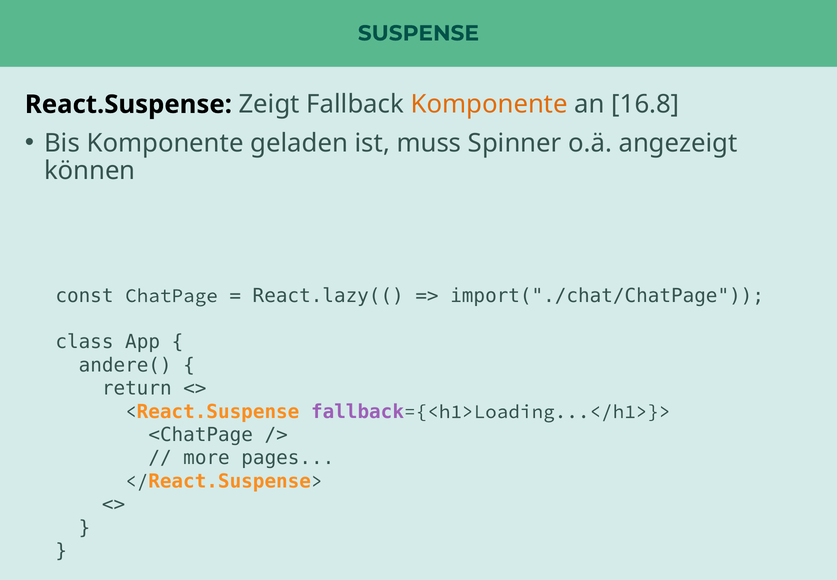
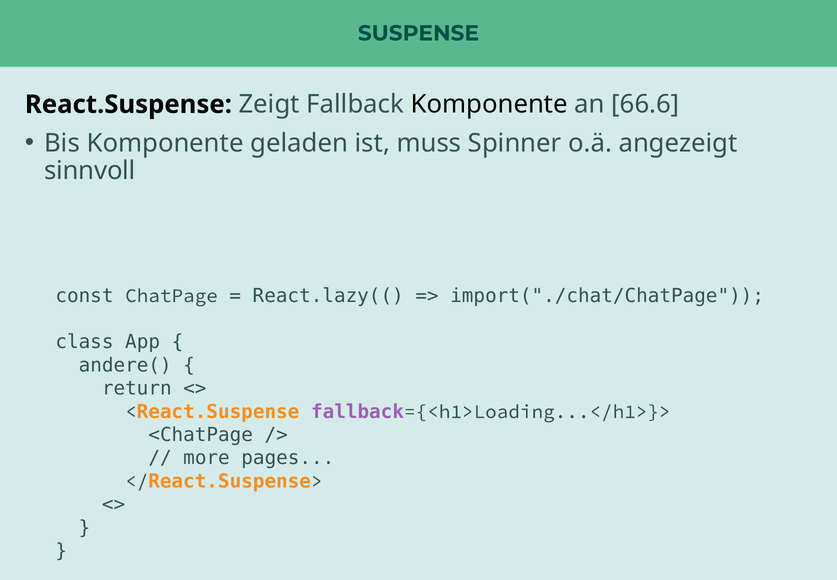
Komponente at (489, 104) colour: orange -> black
16.8: 16.8 -> 66.6
können: können -> sinnvoll
